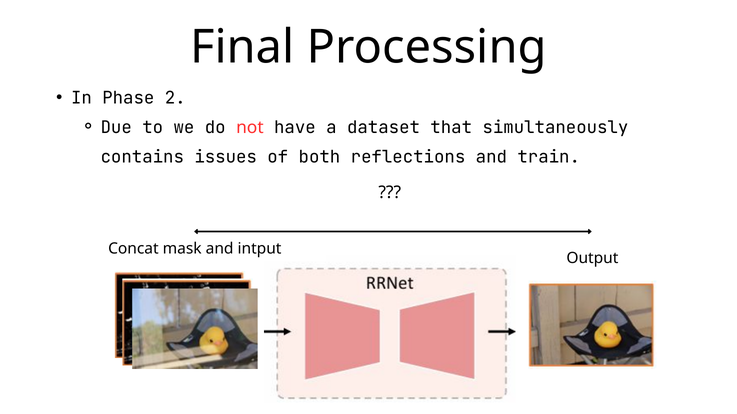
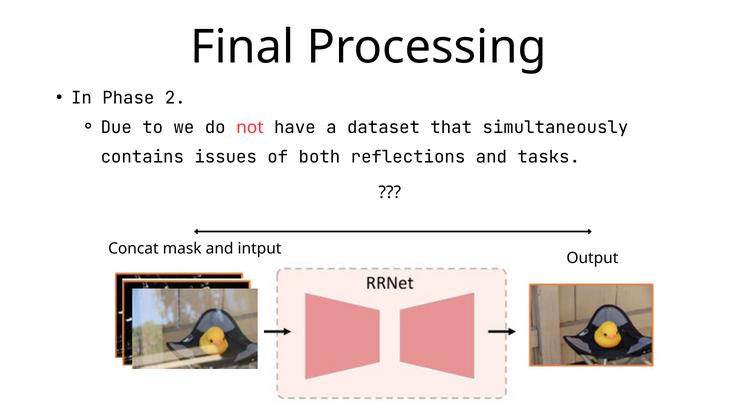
train: train -> tasks
